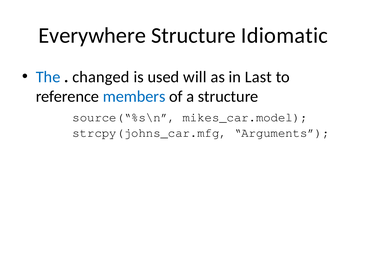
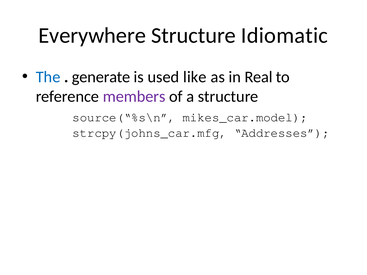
changed: changed -> generate
will: will -> like
Last: Last -> Real
members colour: blue -> purple
Arguments: Arguments -> Addresses
